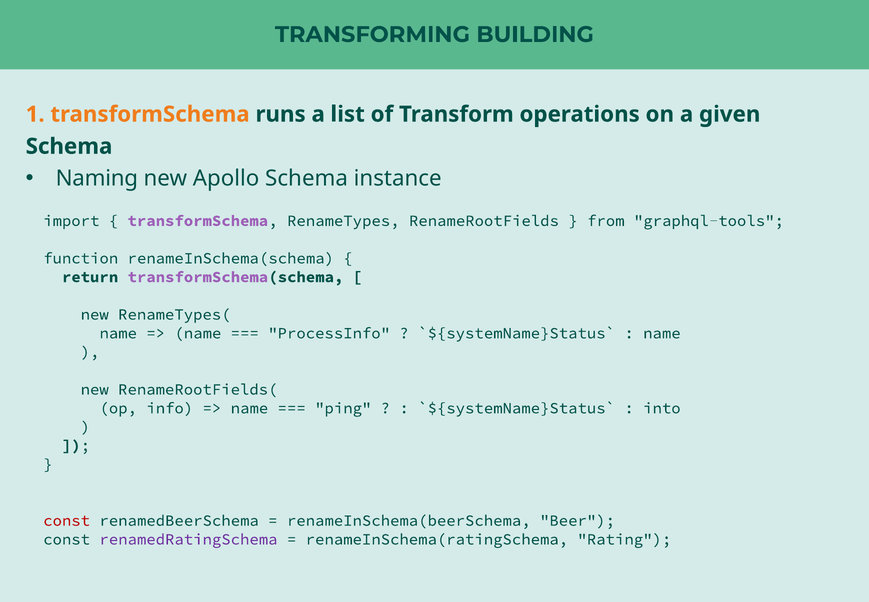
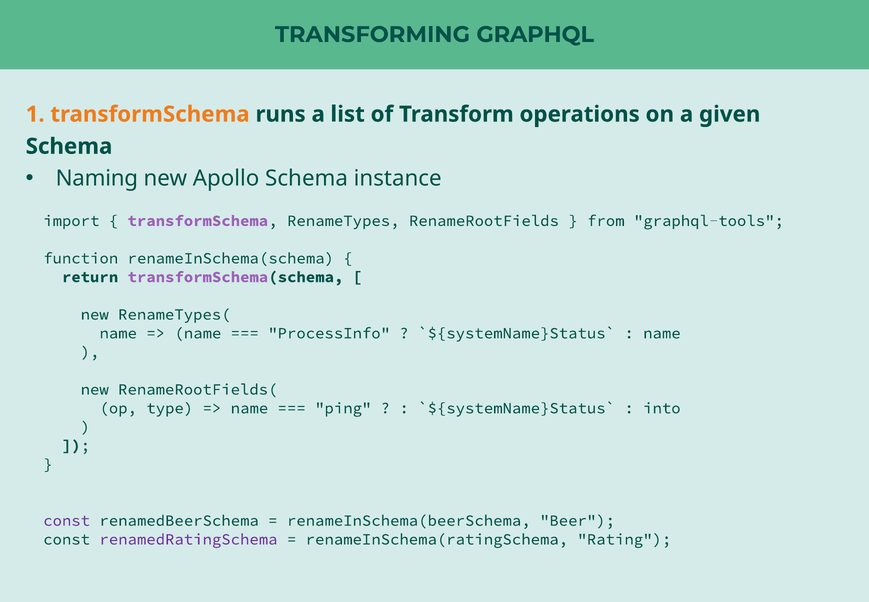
BUILDING: BUILDING -> GRAPHQL
info: info -> type
const at (67, 520) colour: red -> purple
